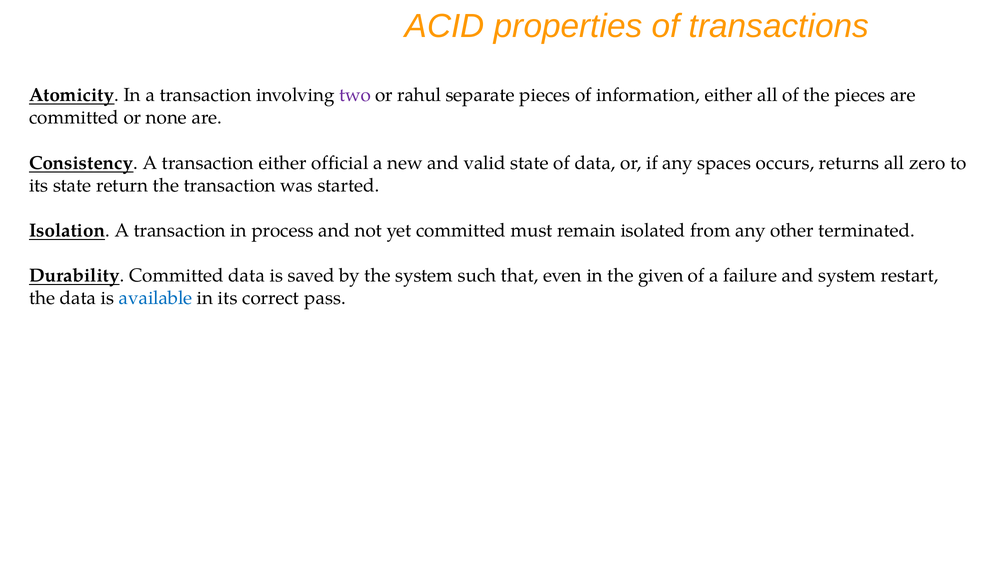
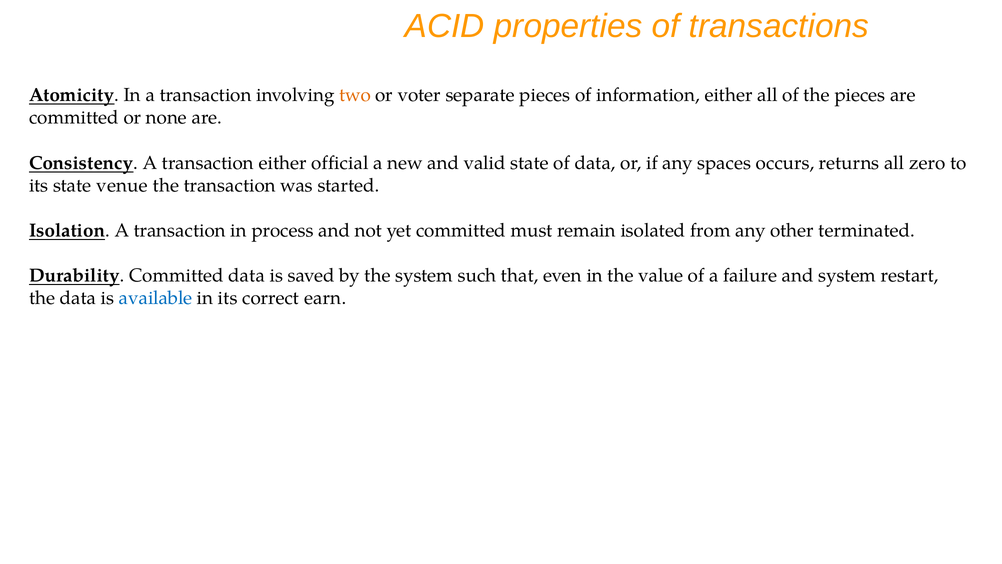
two colour: purple -> orange
rahul: rahul -> voter
return: return -> venue
given: given -> value
pass: pass -> earn
